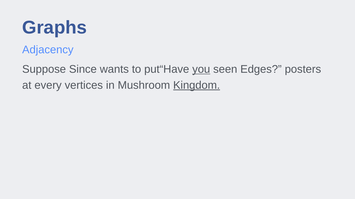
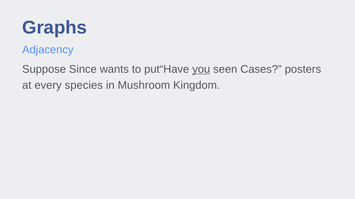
Edges: Edges -> Cases
vertices: vertices -> species
Kingdom underline: present -> none
